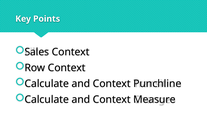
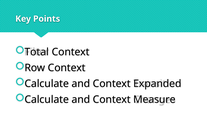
Sales: Sales -> Total
Punchline: Punchline -> Expanded
